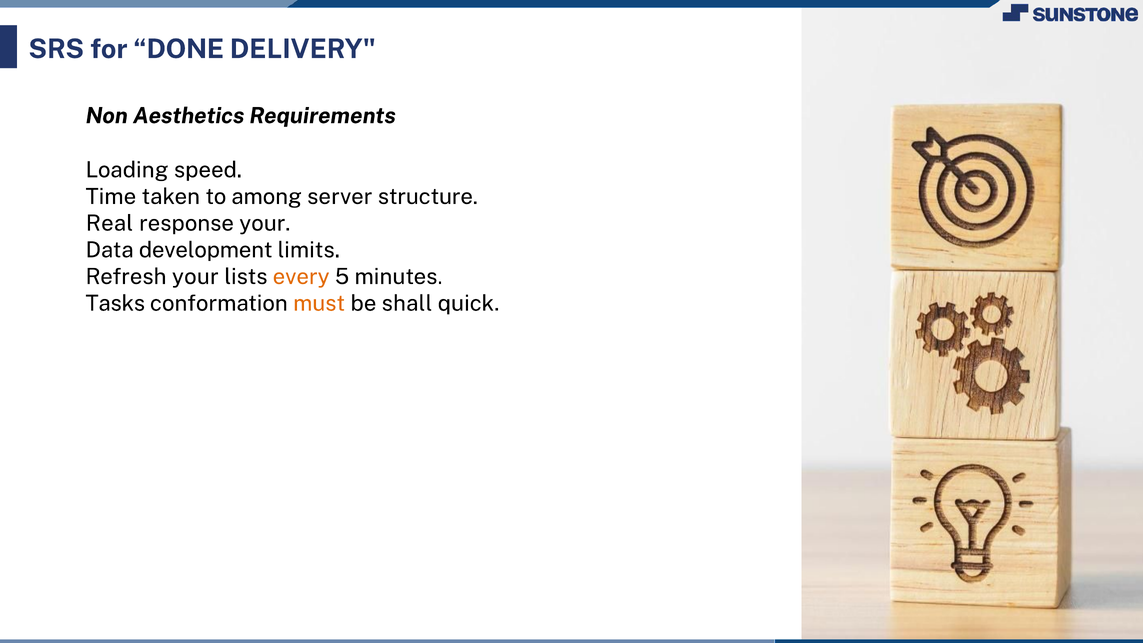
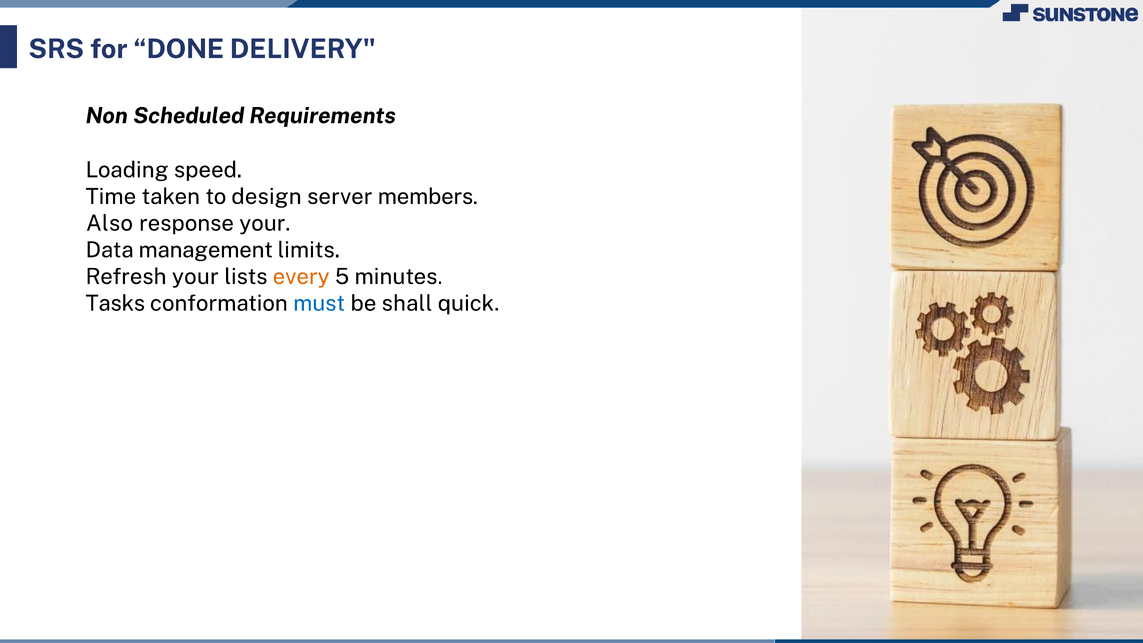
Aesthetics: Aesthetics -> Scheduled
among: among -> design
structure: structure -> members
Real: Real -> Also
development: development -> management
must colour: orange -> blue
